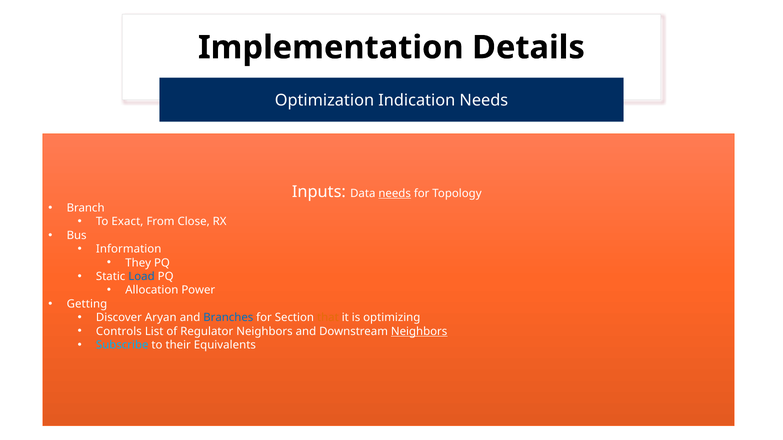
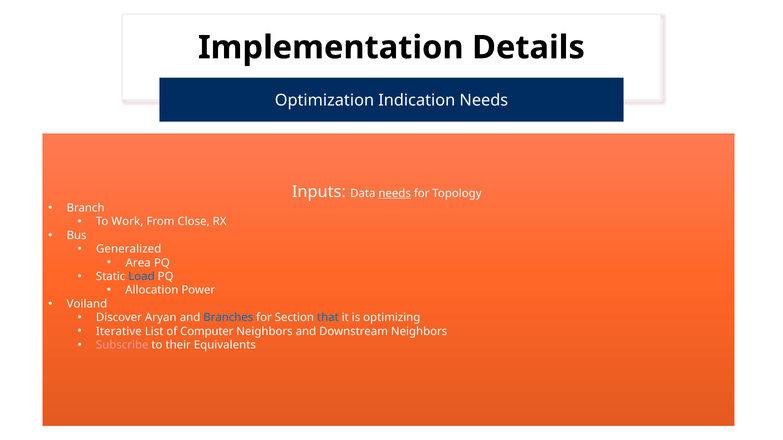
Exact: Exact -> Work
Information: Information -> Generalized
They: They -> Area
Getting: Getting -> Voiland
that colour: orange -> blue
Controls: Controls -> Iterative
Regulator: Regulator -> Computer
Neighbors at (419, 332) underline: present -> none
Subscribe colour: light blue -> pink
